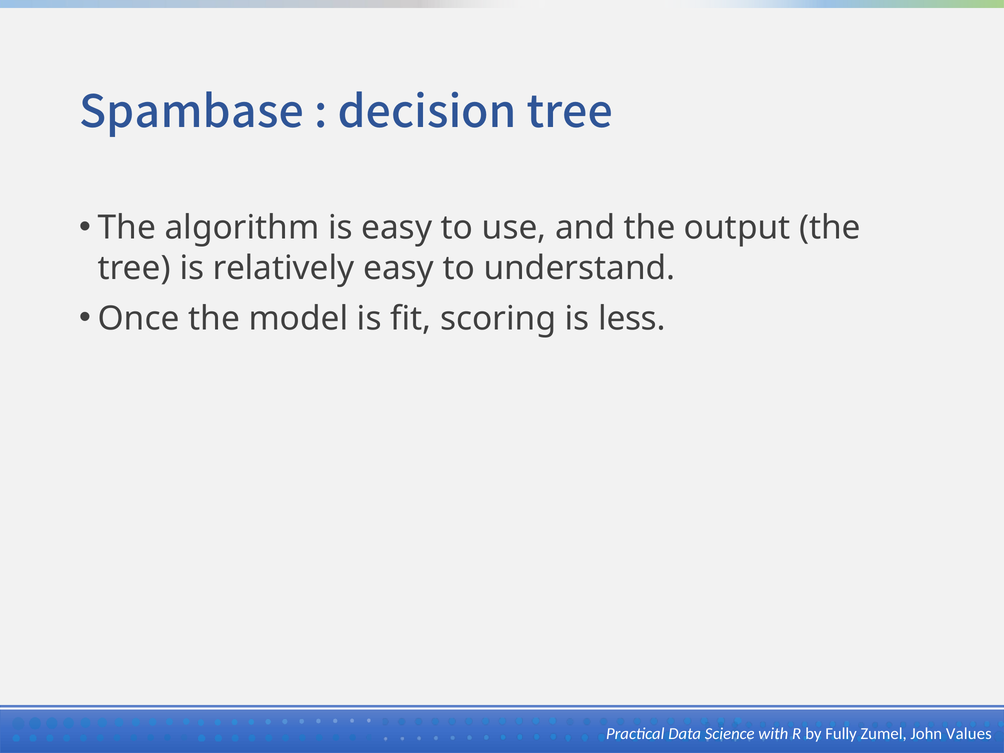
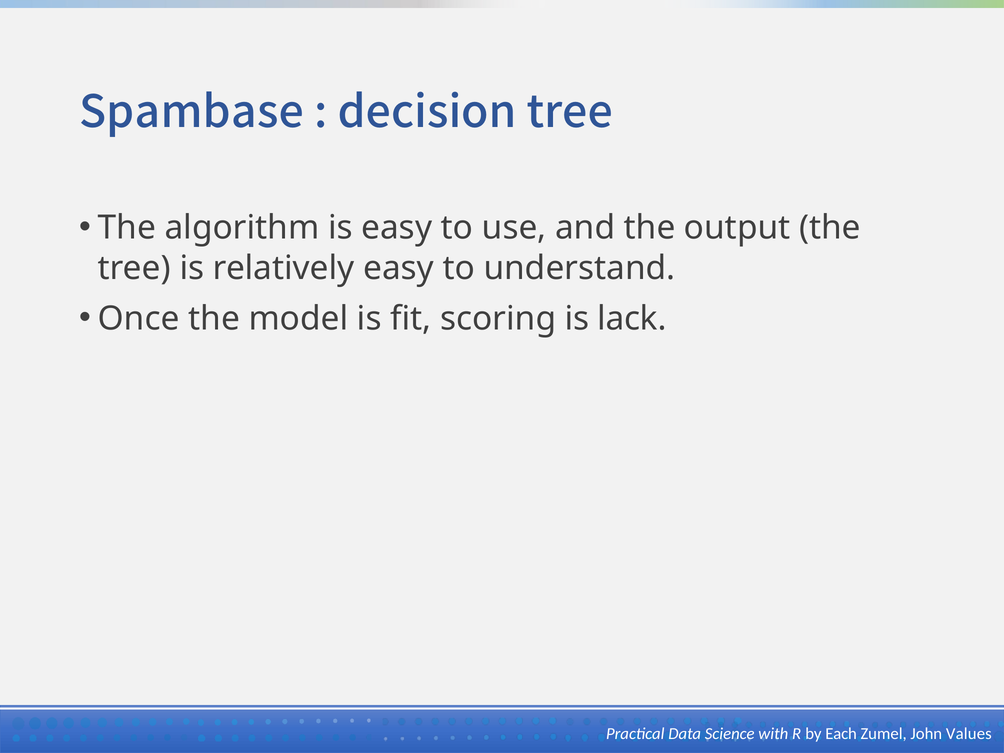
less: less -> lack
Fully: Fully -> Each
